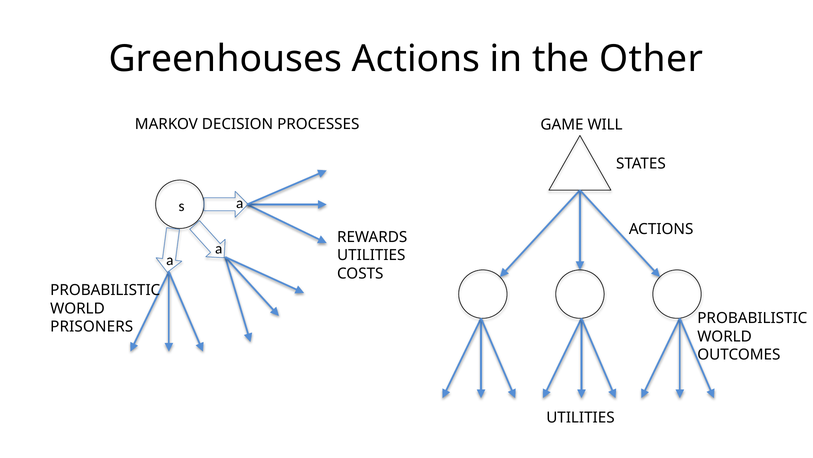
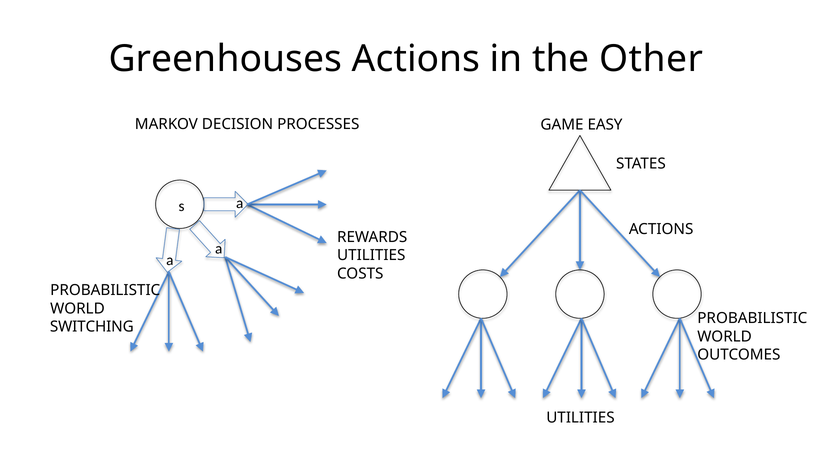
WILL: WILL -> EASY
PRISONERS: PRISONERS -> SWITCHING
